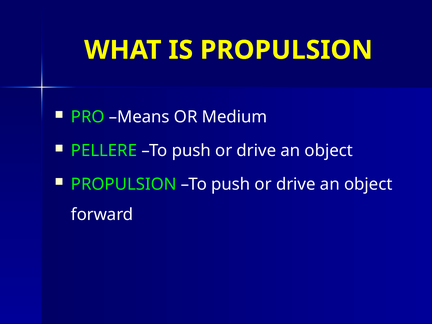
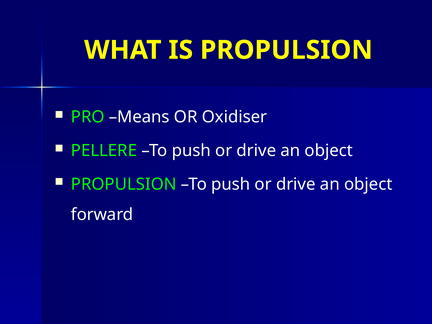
Medium: Medium -> Oxidiser
